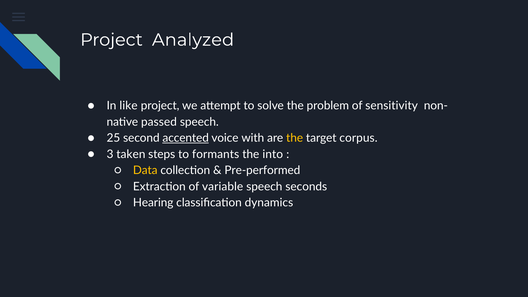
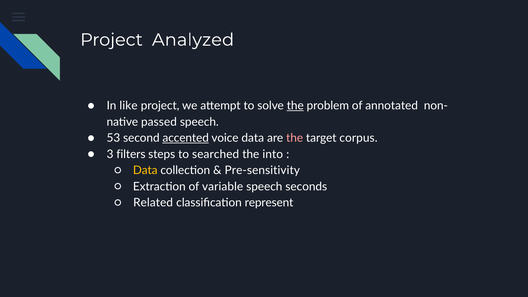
the at (295, 106) underline: none -> present
sensitivity: sensitivity -> annotated
25: 25 -> 53
voice with: with -> data
the at (295, 138) colour: yellow -> pink
taken: taken -> filters
formants: formants -> searched
Pre-performed: Pre-performed -> Pre-sensitivity
Hearing: Hearing -> Related
dynamics: dynamics -> represent
